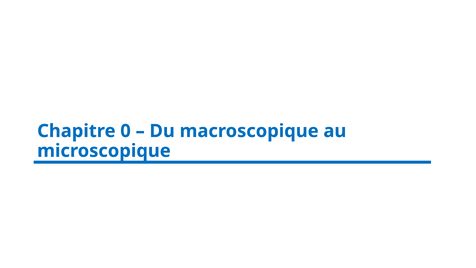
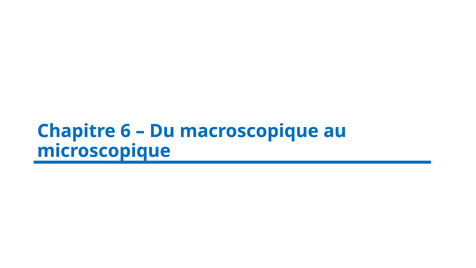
0: 0 -> 6
